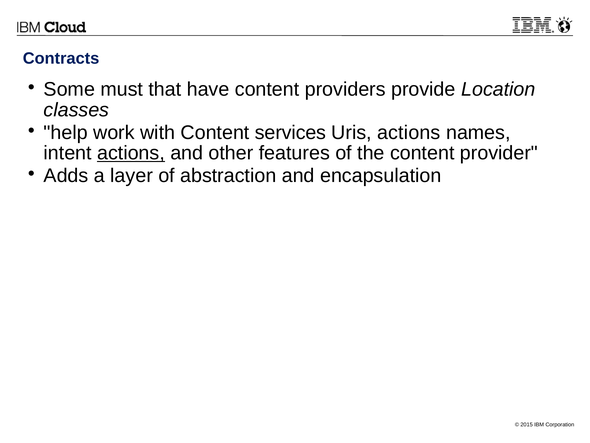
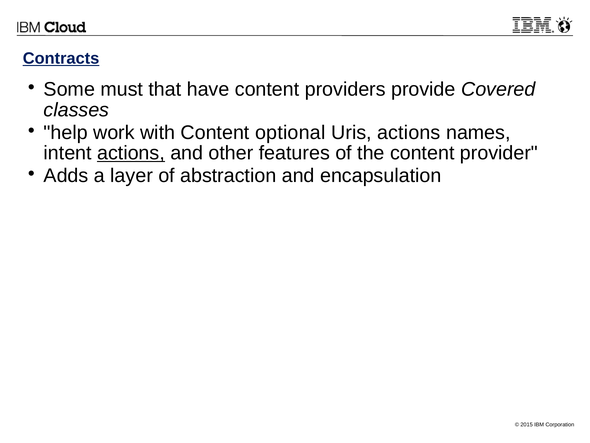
Contracts underline: none -> present
Location: Location -> Covered
services: services -> optional
